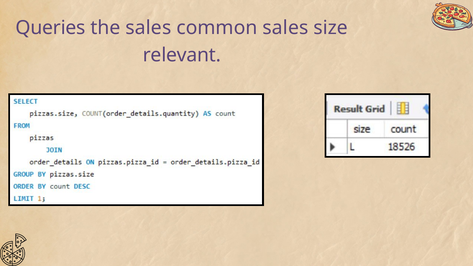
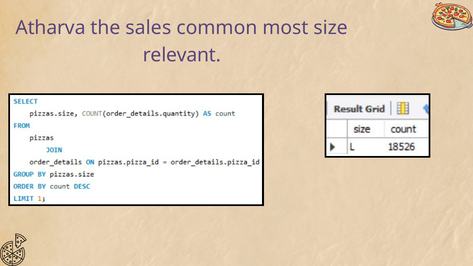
Queries: Queries -> Atharva
common sales: sales -> most
